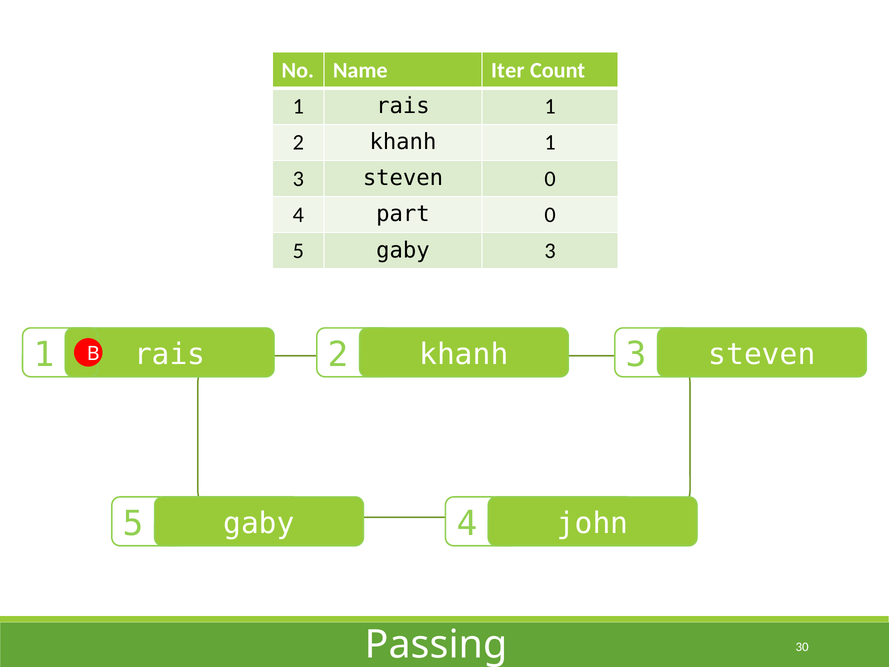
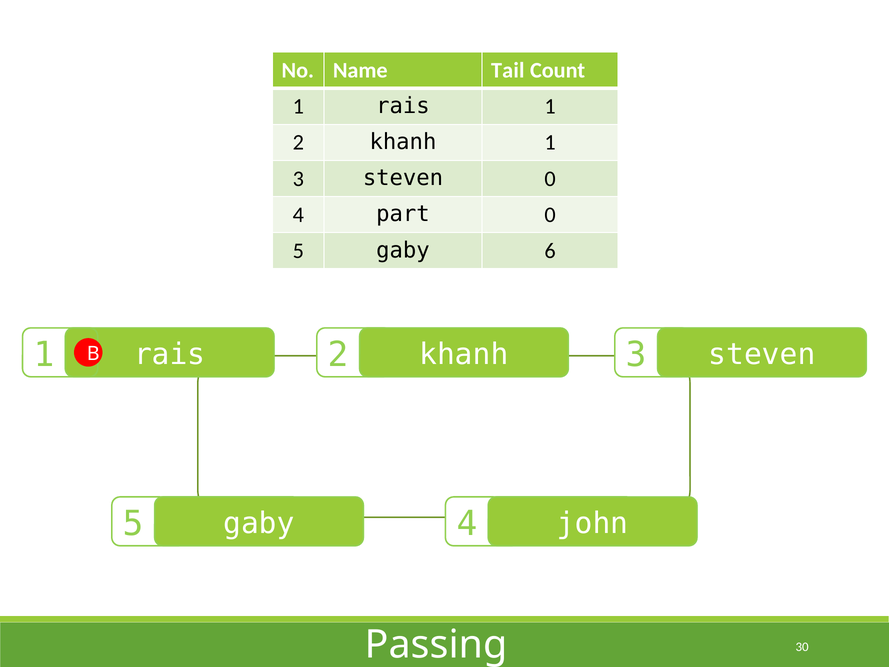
Iter: Iter -> Tail
gaby 3: 3 -> 6
